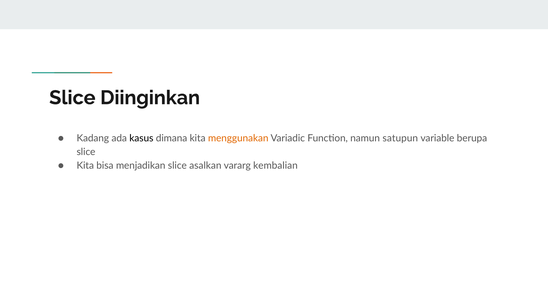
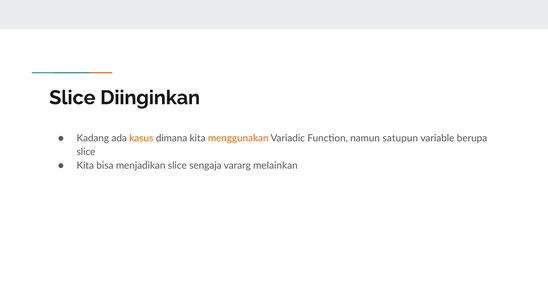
kasus colour: black -> orange
asalkan: asalkan -> sengaja
kembalian: kembalian -> melainkan
